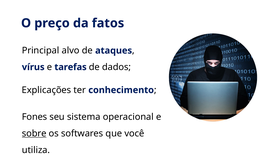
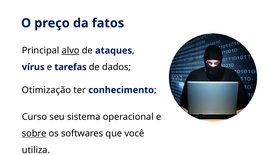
alvo underline: none -> present
Explicações: Explicações -> Otimização
Fones: Fones -> Curso
